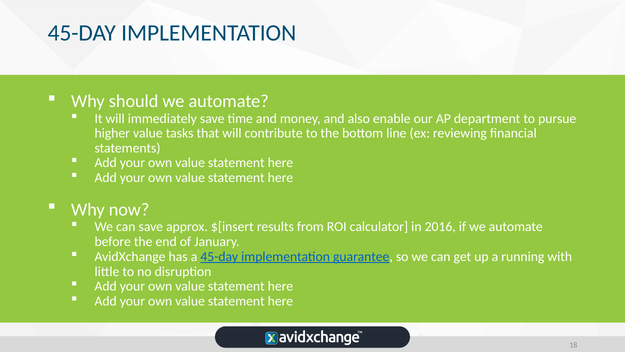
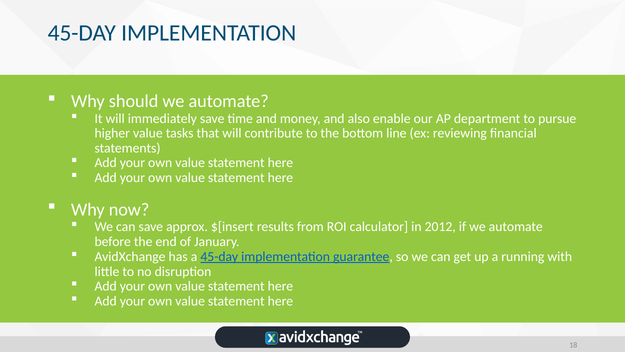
2016: 2016 -> 2012
